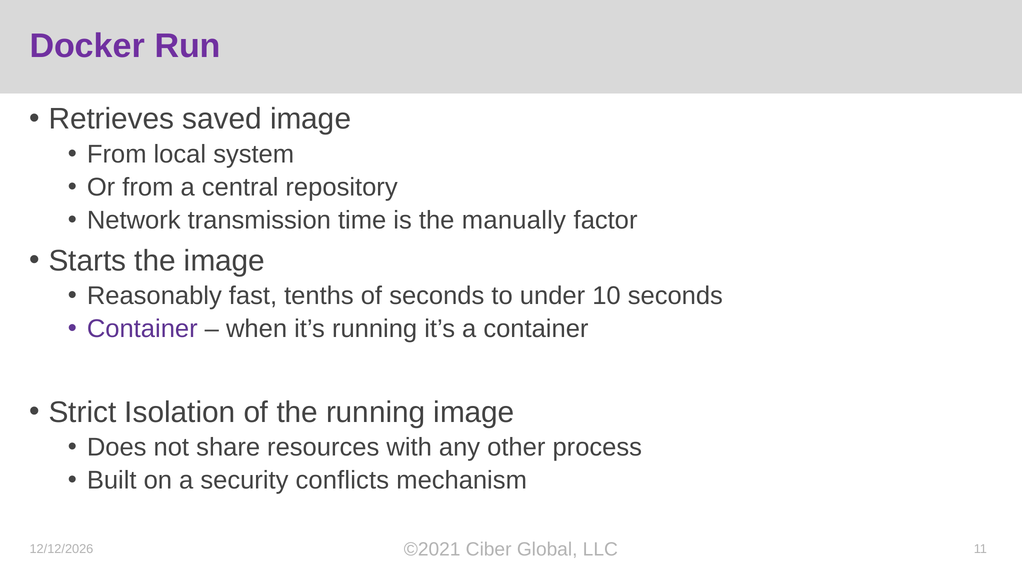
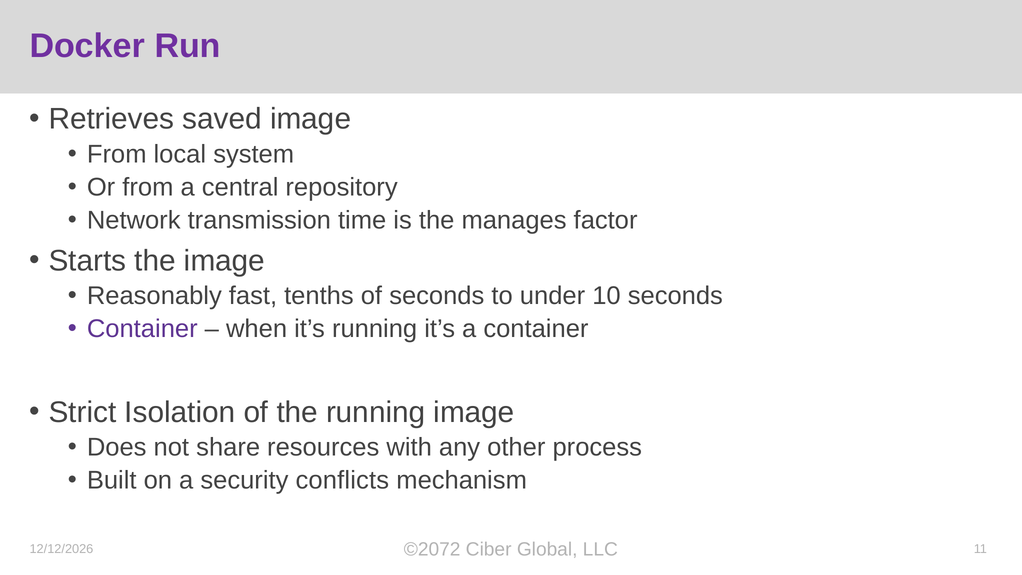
manually: manually -> manages
©2021: ©2021 -> ©2072
